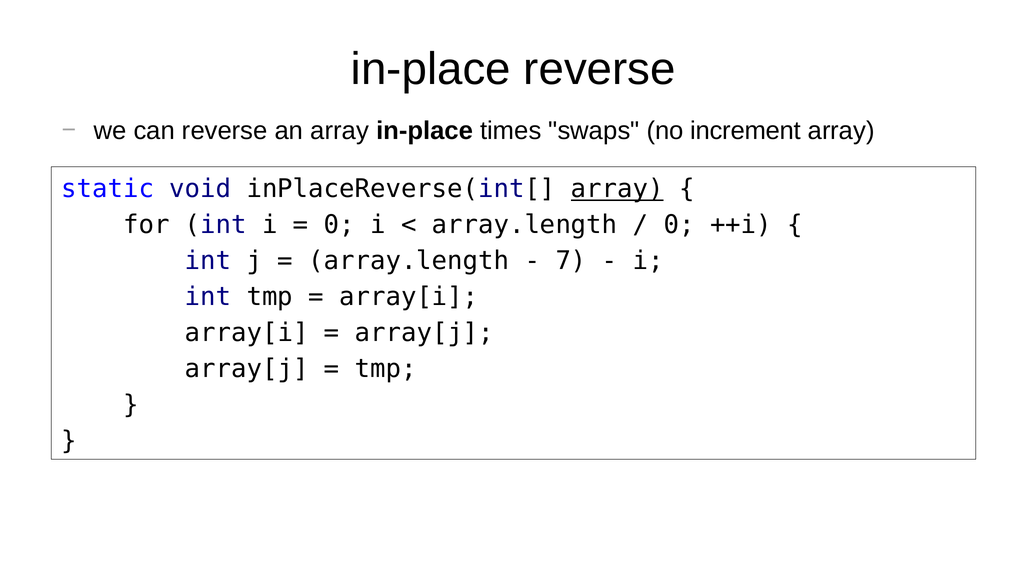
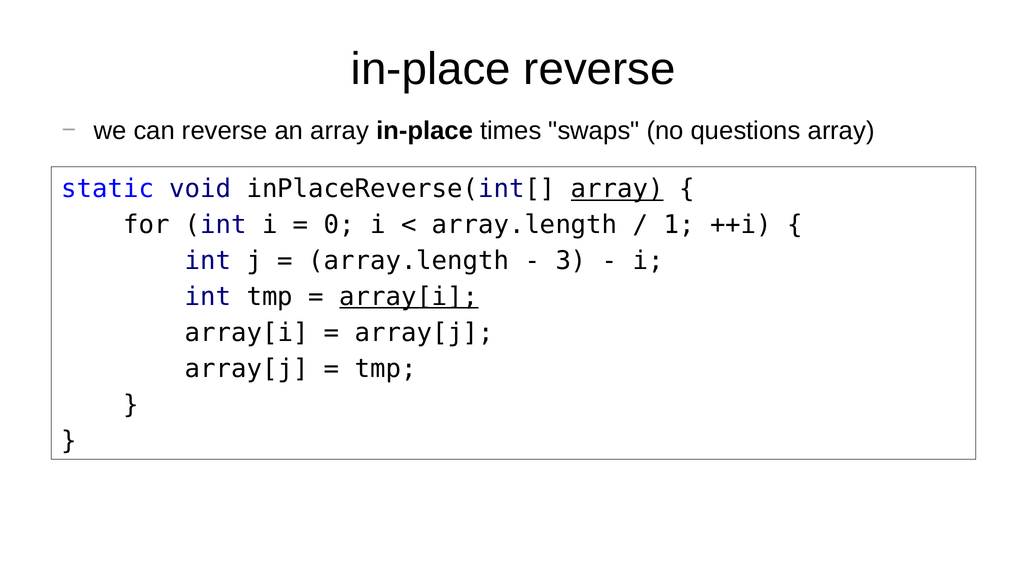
increment: increment -> questions
0 at (679, 225): 0 -> 1
7: 7 -> 3
array[i at (409, 297) underline: none -> present
